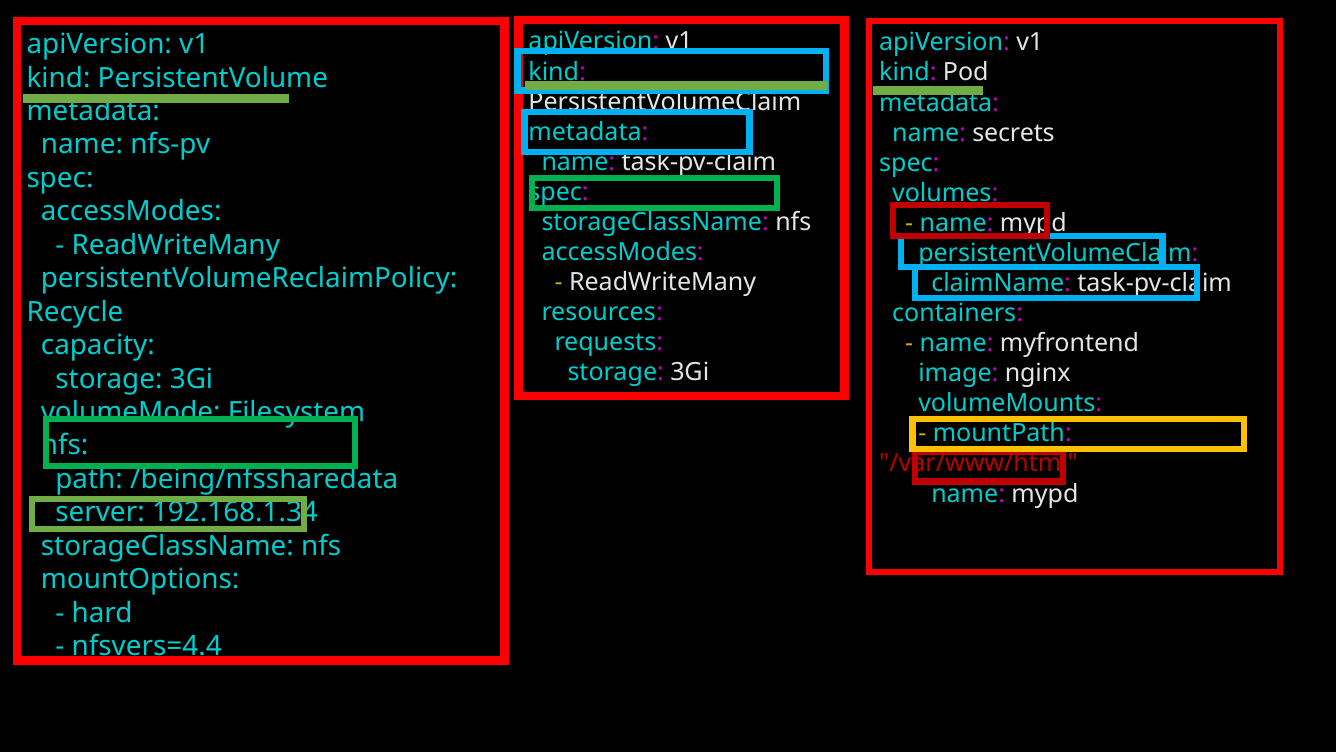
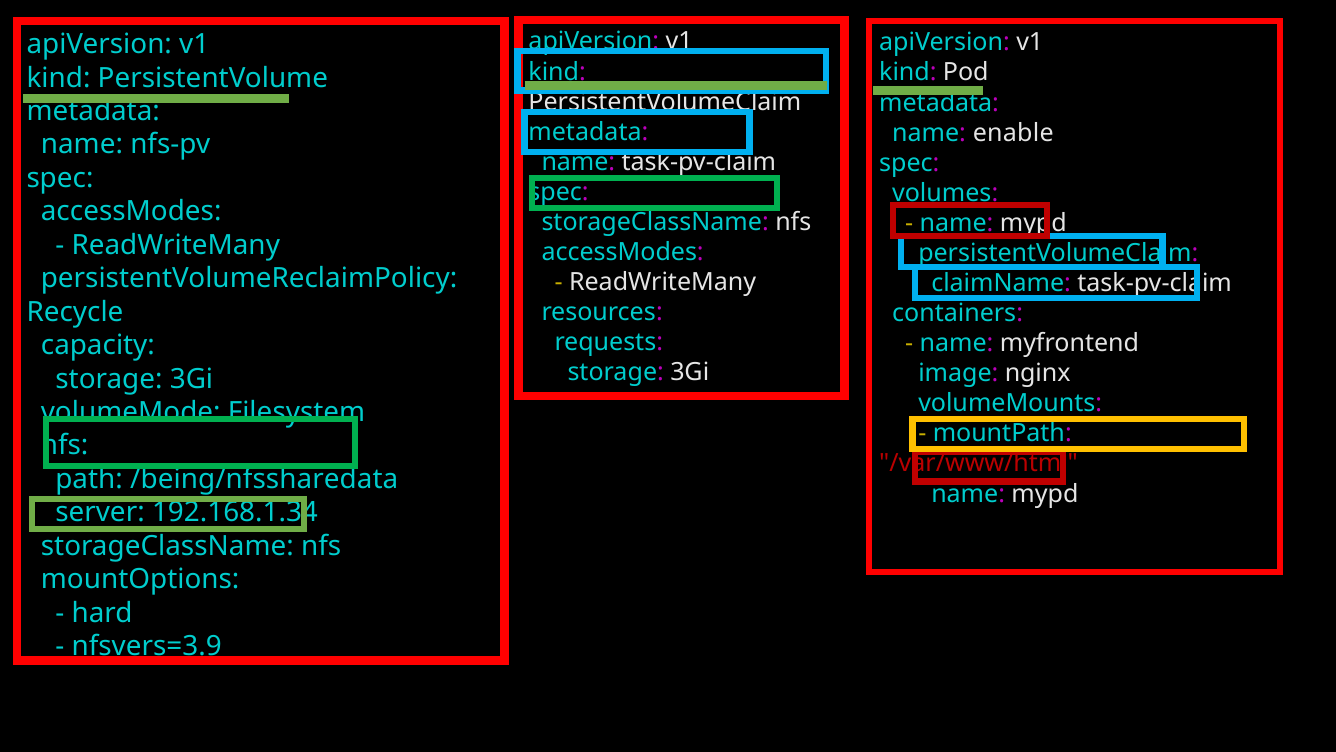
secrets: secrets -> enable
nfsvers=4.4: nfsvers=4.4 -> nfsvers=3.9
